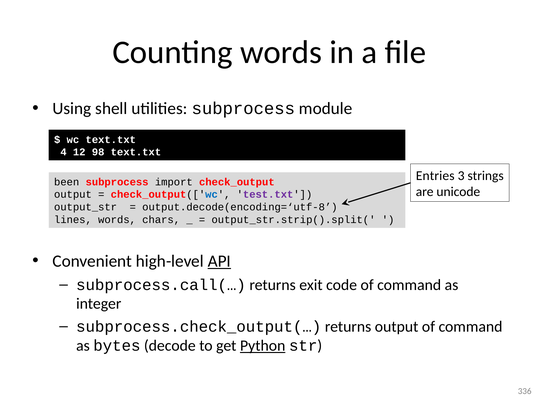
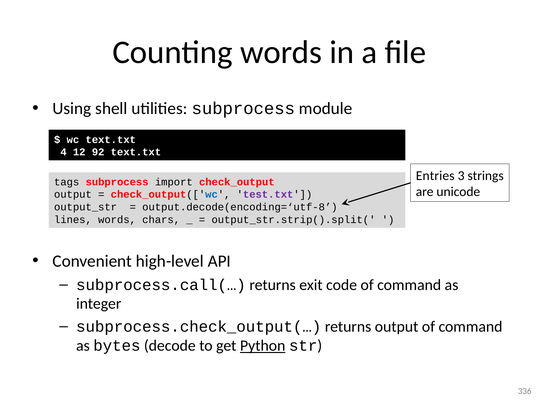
98: 98 -> 92
been: been -> tags
API underline: present -> none
